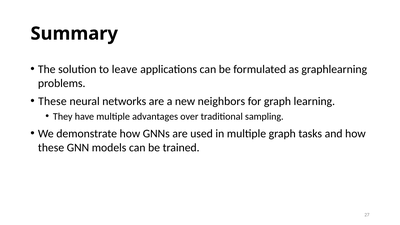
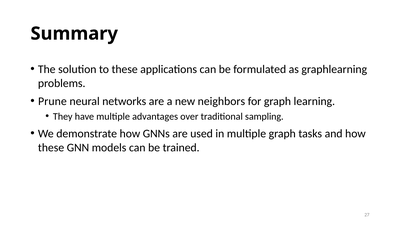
to leave: leave -> these
These at (52, 101): These -> Prune
